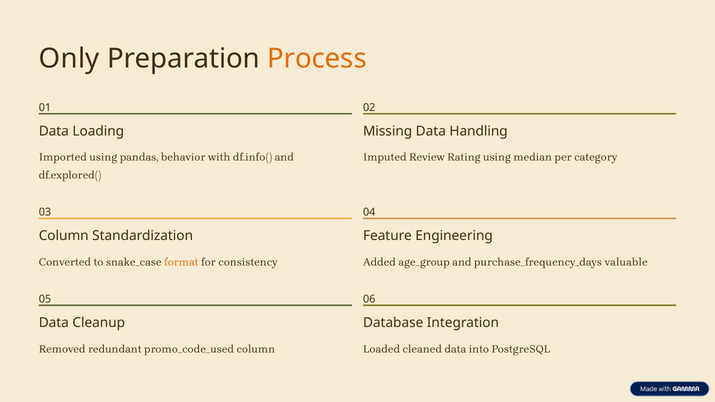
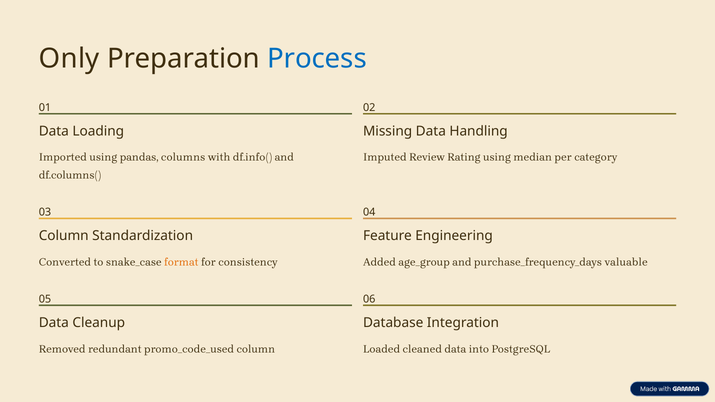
Process colour: orange -> blue
behavior: behavior -> columns
df.explored(: df.explored( -> df.columns(
